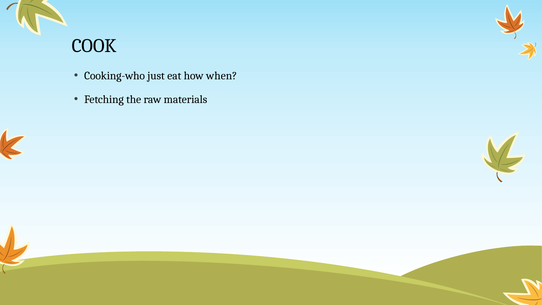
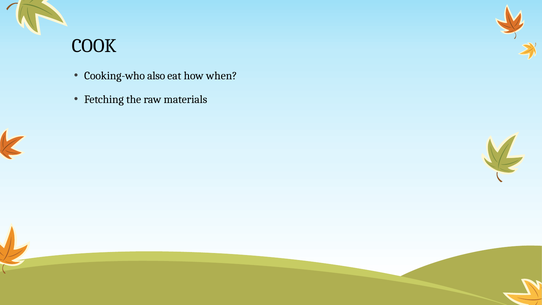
just: just -> also
